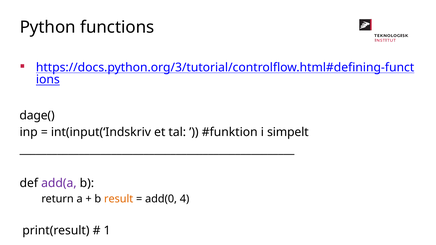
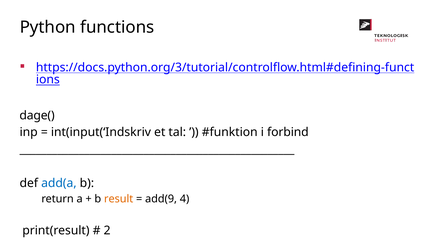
simpelt: simpelt -> forbind
add(a colour: purple -> blue
add(0: add(0 -> add(9
1: 1 -> 2
